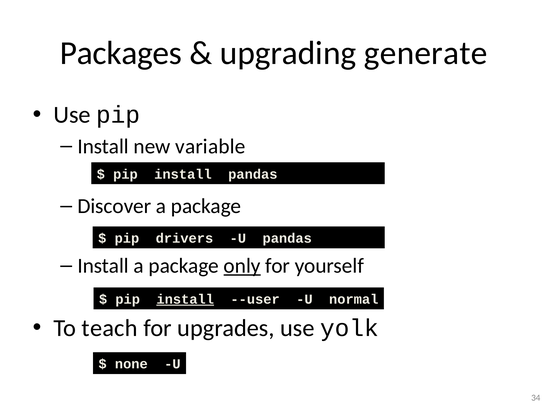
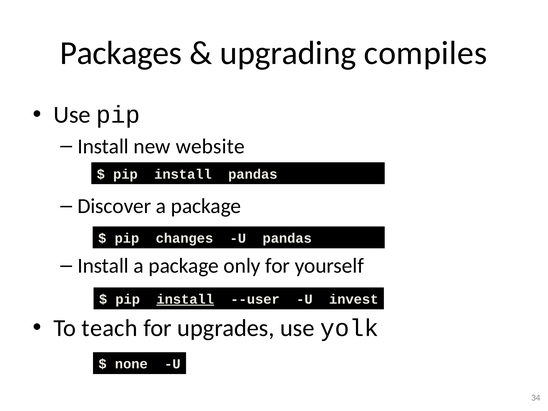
generate: generate -> compiles
variable: variable -> website
drivers: drivers -> changes
only underline: present -> none
normal: normal -> invest
